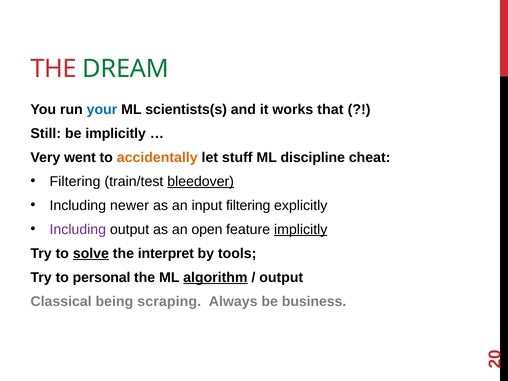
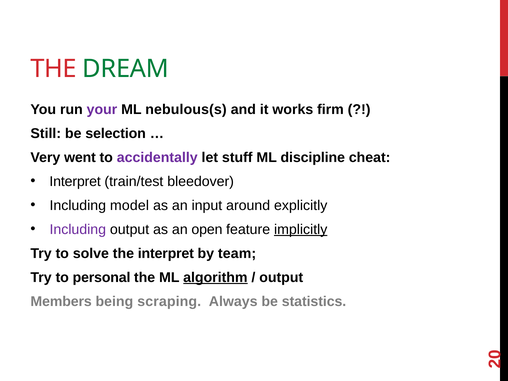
your colour: blue -> purple
scientists(s: scientists(s -> nebulous(s
that: that -> firm
be implicitly: implicitly -> selection
accidentally colour: orange -> purple
Filtering at (75, 181): Filtering -> Interpret
bleedover underline: present -> none
newer: newer -> model
input filtering: filtering -> around
solve underline: present -> none
tools: tools -> team
Classical: Classical -> Members
business: business -> statistics
